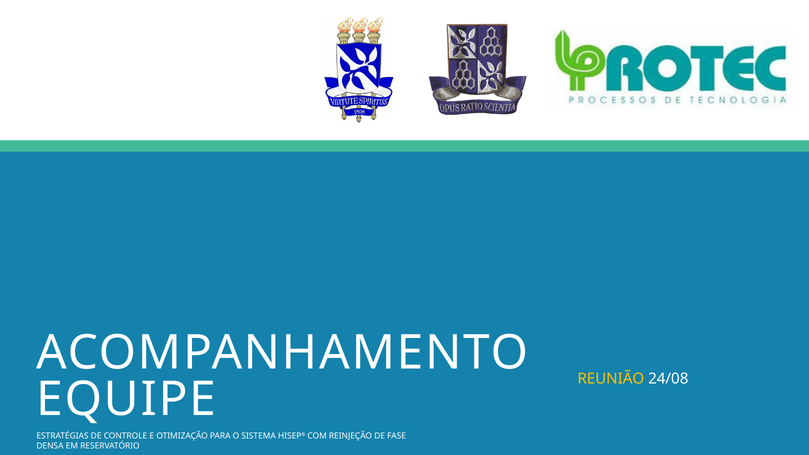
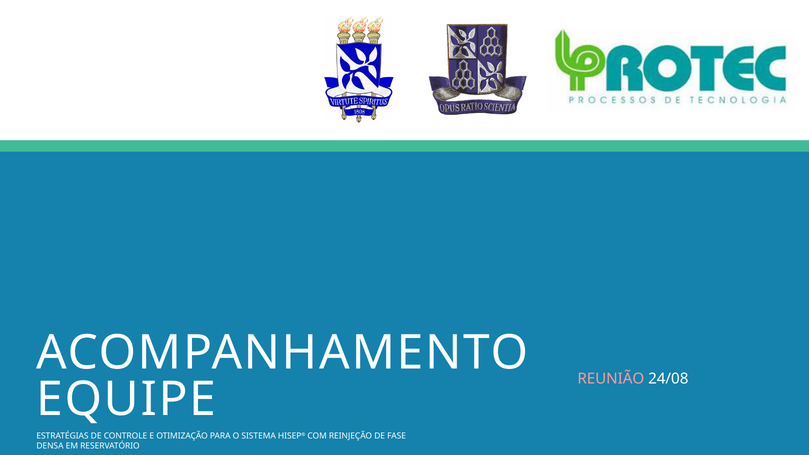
REUNIÃO colour: yellow -> pink
